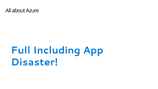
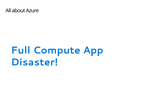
Including: Including -> Compute
